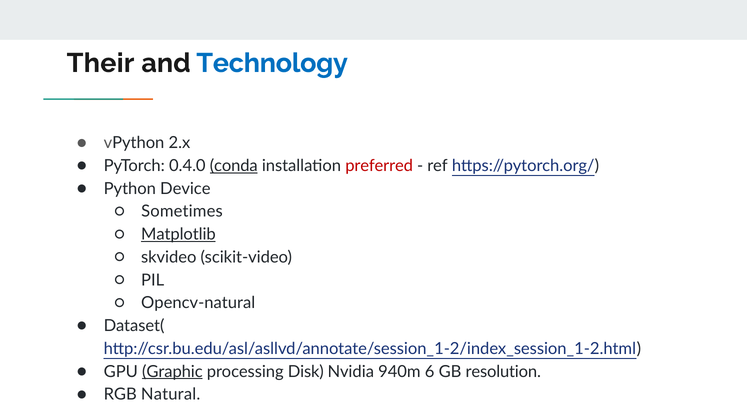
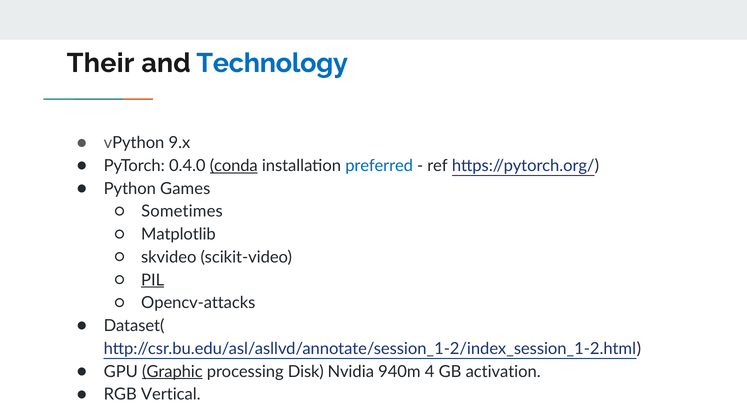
2.x: 2.x -> 9.x
preferred colour: red -> blue
Device: Device -> Games
Matplotlib underline: present -> none
PIL underline: none -> present
Opencv-natural: Opencv-natural -> Opencv-attacks
6: 6 -> 4
resolution: resolution -> activation
Natural: Natural -> Vertical
